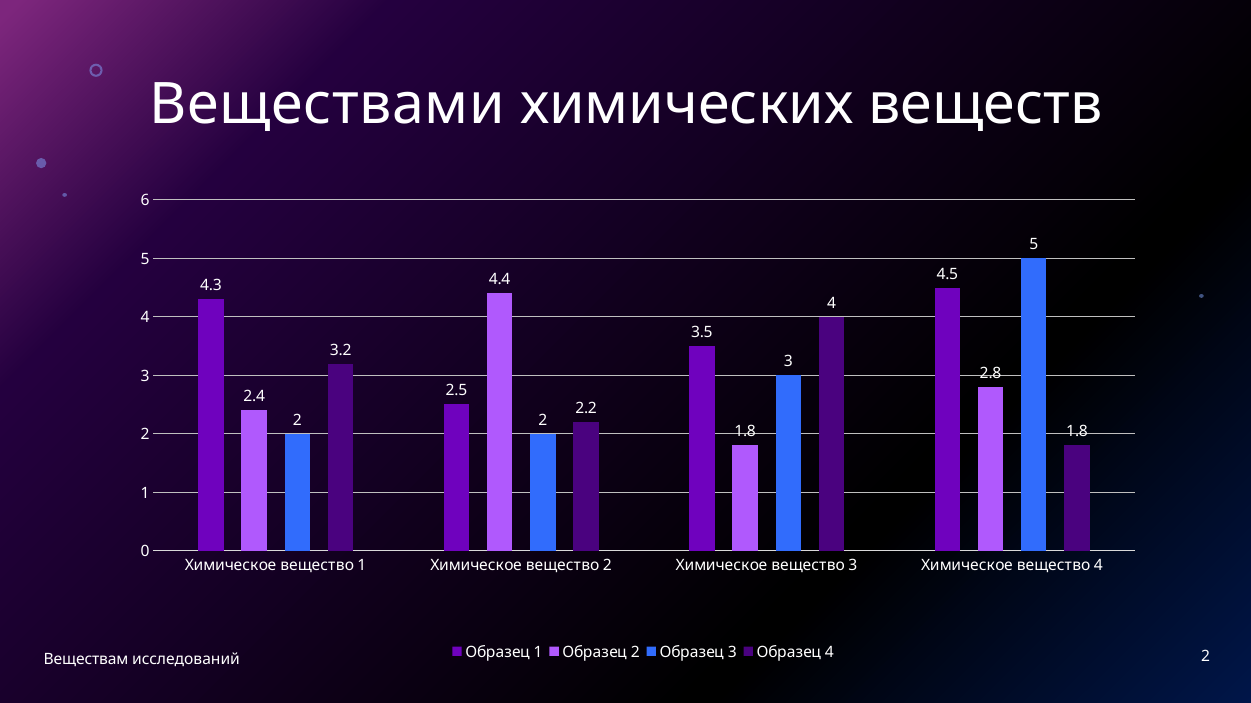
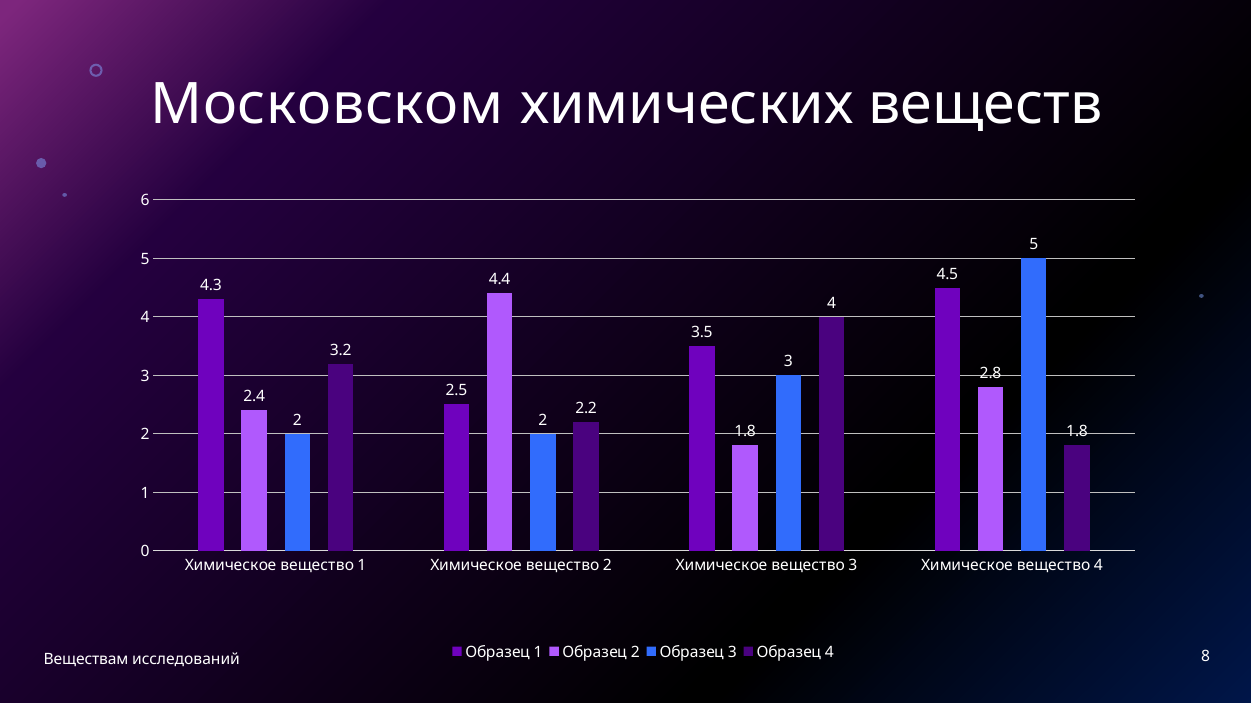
Веществами: Веществами -> Московском
исследований 2: 2 -> 8
